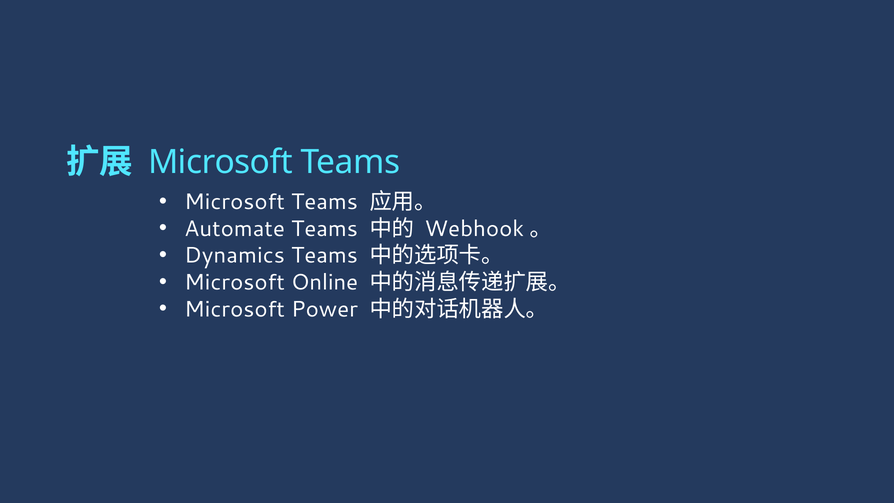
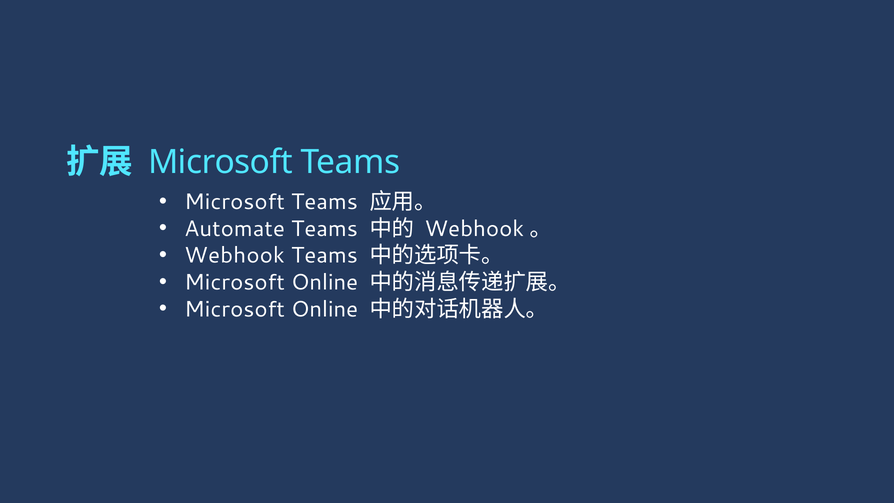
Dynamics: Dynamics -> Webhook
Power at (325, 309): Power -> Online
